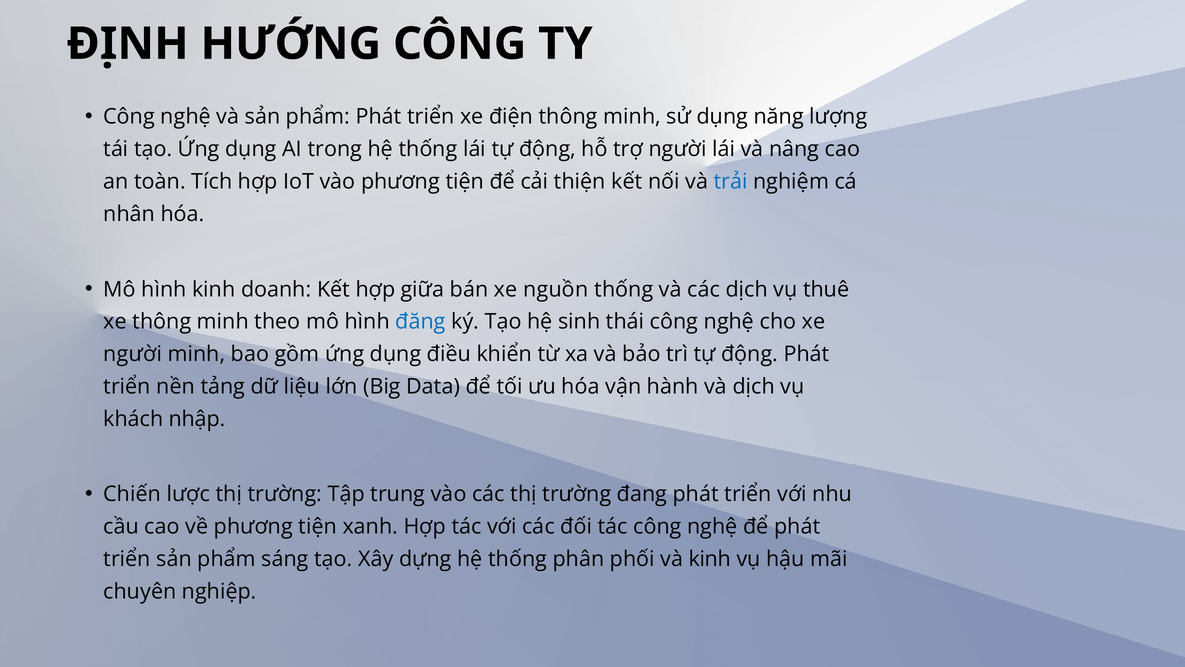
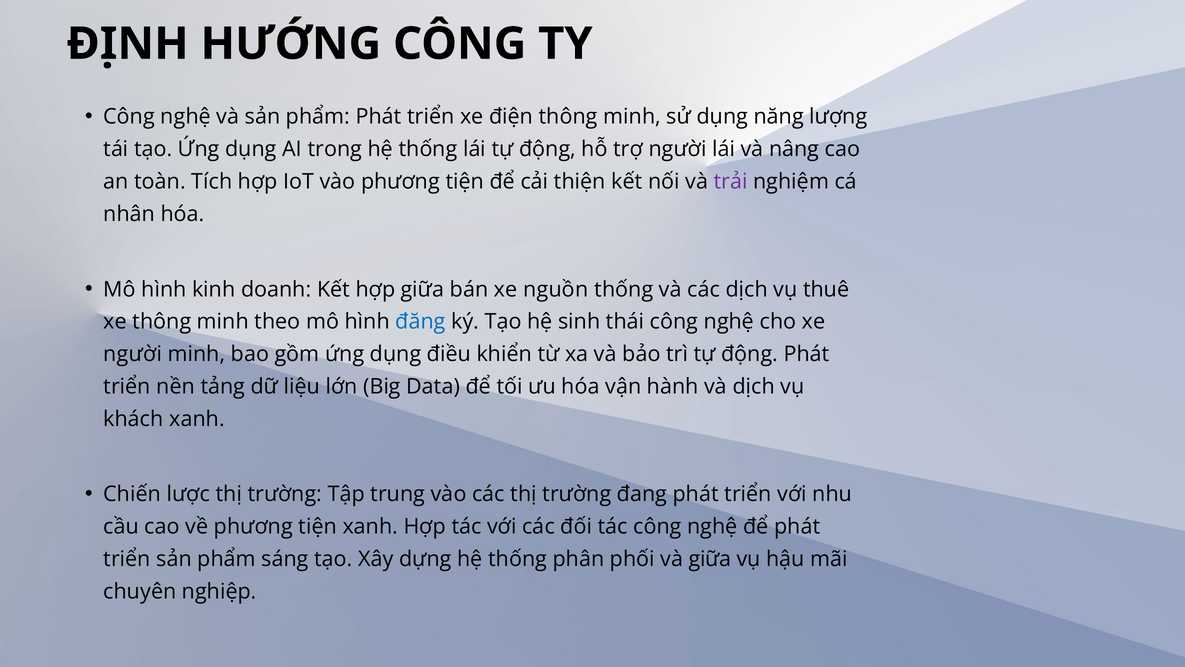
trải colour: blue -> purple
khách nhập: nhập -> xanh
và kinh: kinh -> giữa
